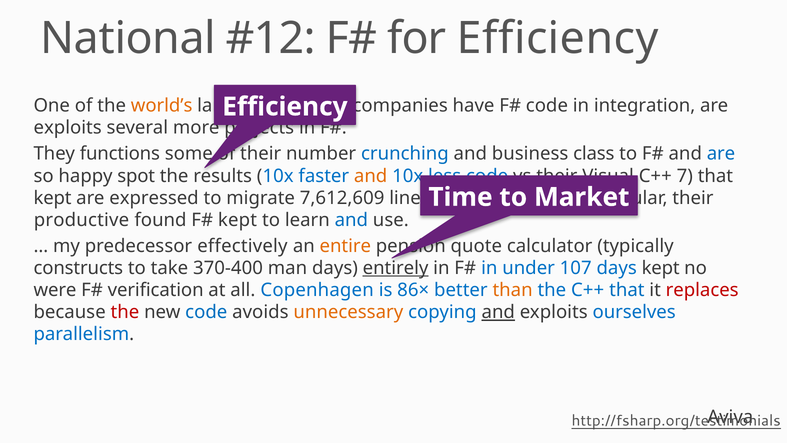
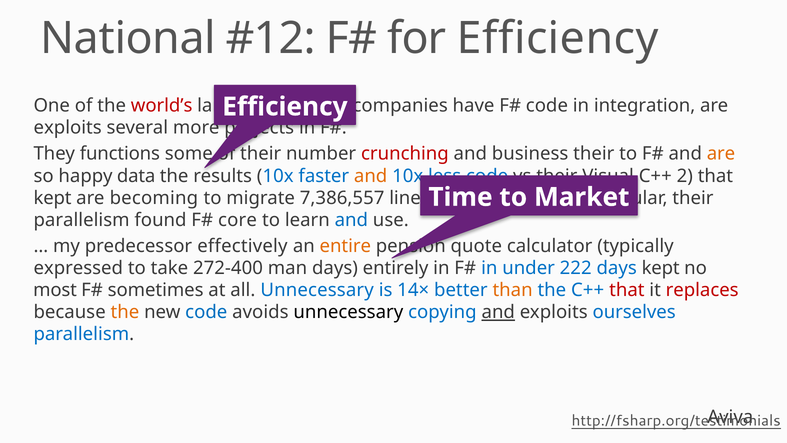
world’s colour: orange -> red
crunching colour: blue -> red
business class: class -> their
are at (721, 154) colour: blue -> orange
spot: spot -> data
7: 7 -> 2
expressed: expressed -> becoming
7,612,609: 7,612,609 -> 7,386,557
productive at (81, 220): productive -> parallelism
kept at (237, 220): kept -> core
constructs: constructs -> expressed
370-400: 370-400 -> 272-400
entirely underline: present -> none
107: 107 -> 222
were: were -> most
verification: verification -> sometimes
all Copenhagen: Copenhagen -> Unnecessary
86×: 86× -> 14×
that at (627, 290) colour: blue -> red
the at (125, 312) colour: red -> orange
unnecessary at (348, 312) colour: orange -> black
